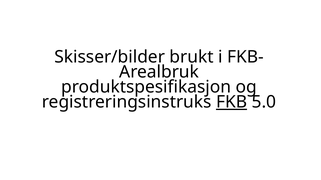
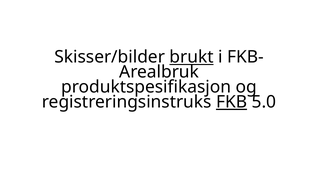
brukt underline: none -> present
